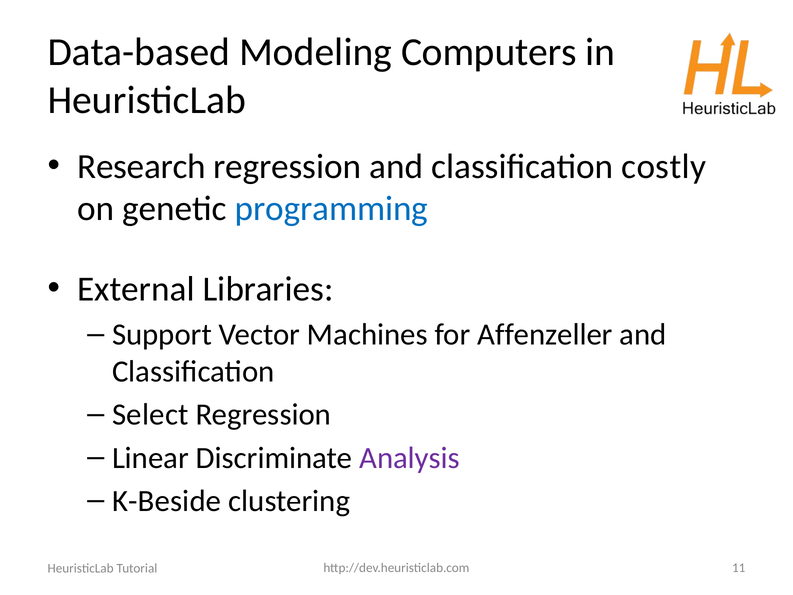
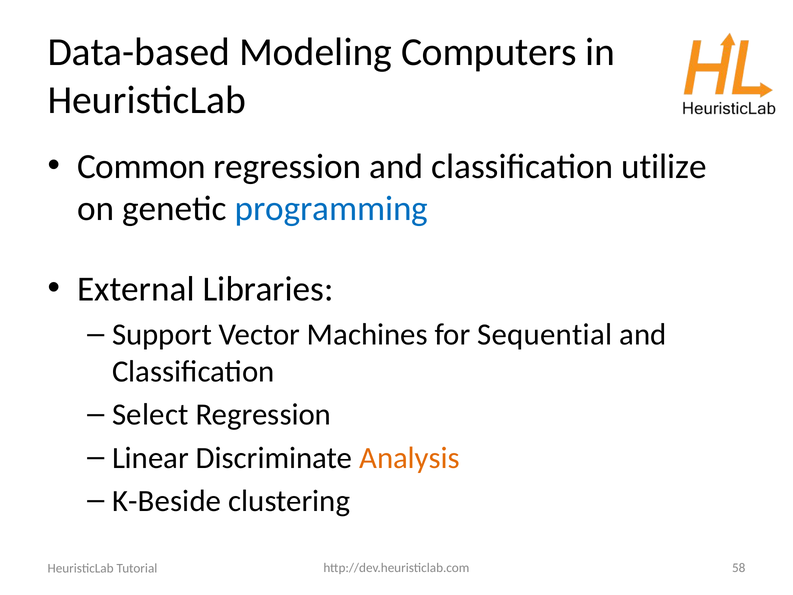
Research: Research -> Common
costly: costly -> utilize
Affenzeller: Affenzeller -> Sequential
Analysis colour: purple -> orange
11: 11 -> 58
